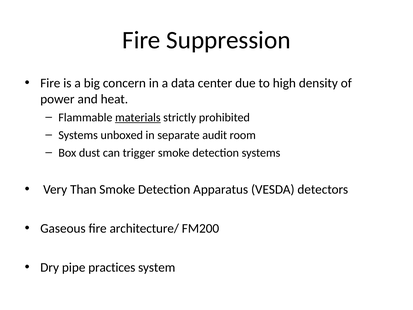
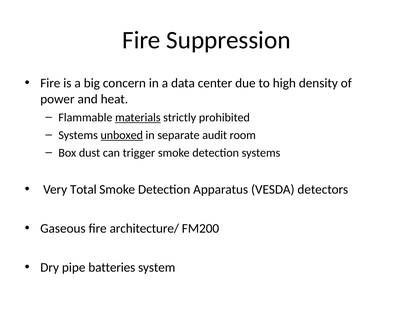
unboxed underline: none -> present
Than: Than -> Total
practices: practices -> batteries
